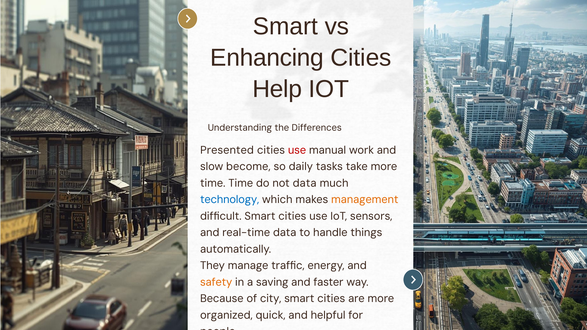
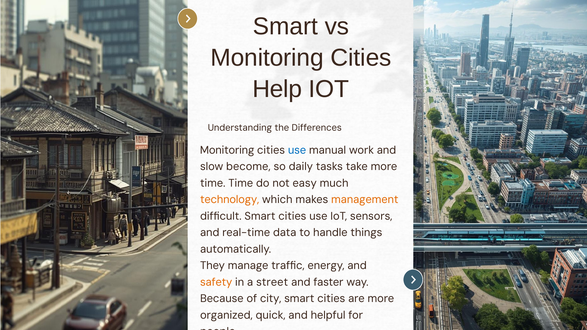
Enhancing at (267, 58): Enhancing -> Monitoring
Presented at (227, 150): Presented -> Monitoring
use at (297, 150) colour: red -> blue
not data: data -> easy
technology colour: blue -> orange
saving: saving -> street
